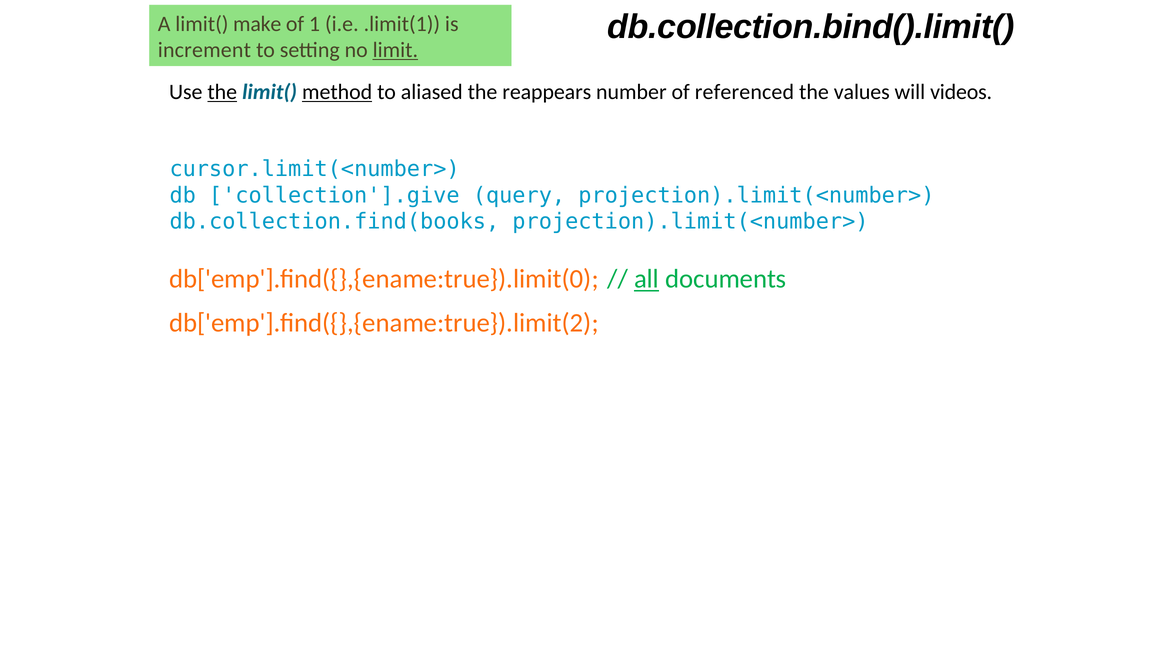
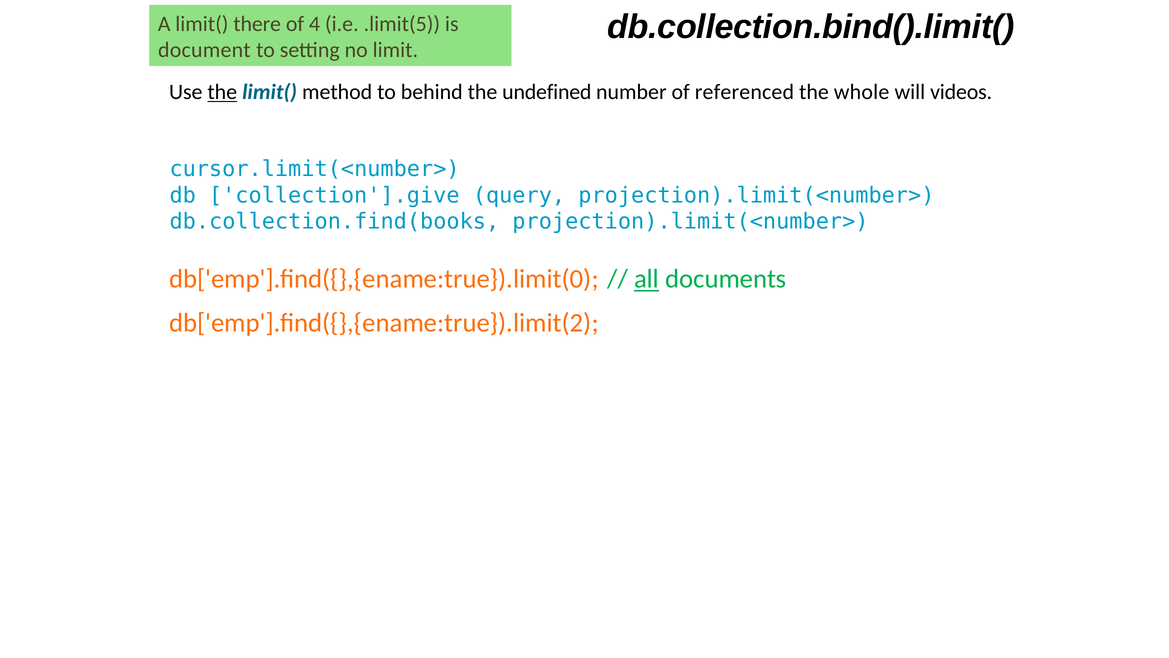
make: make -> there
1: 1 -> 4
.limit(1: .limit(1 -> .limit(5
increment: increment -> document
limit underline: present -> none
method underline: present -> none
aliased: aliased -> behind
reappears: reappears -> undefined
values: values -> whole
